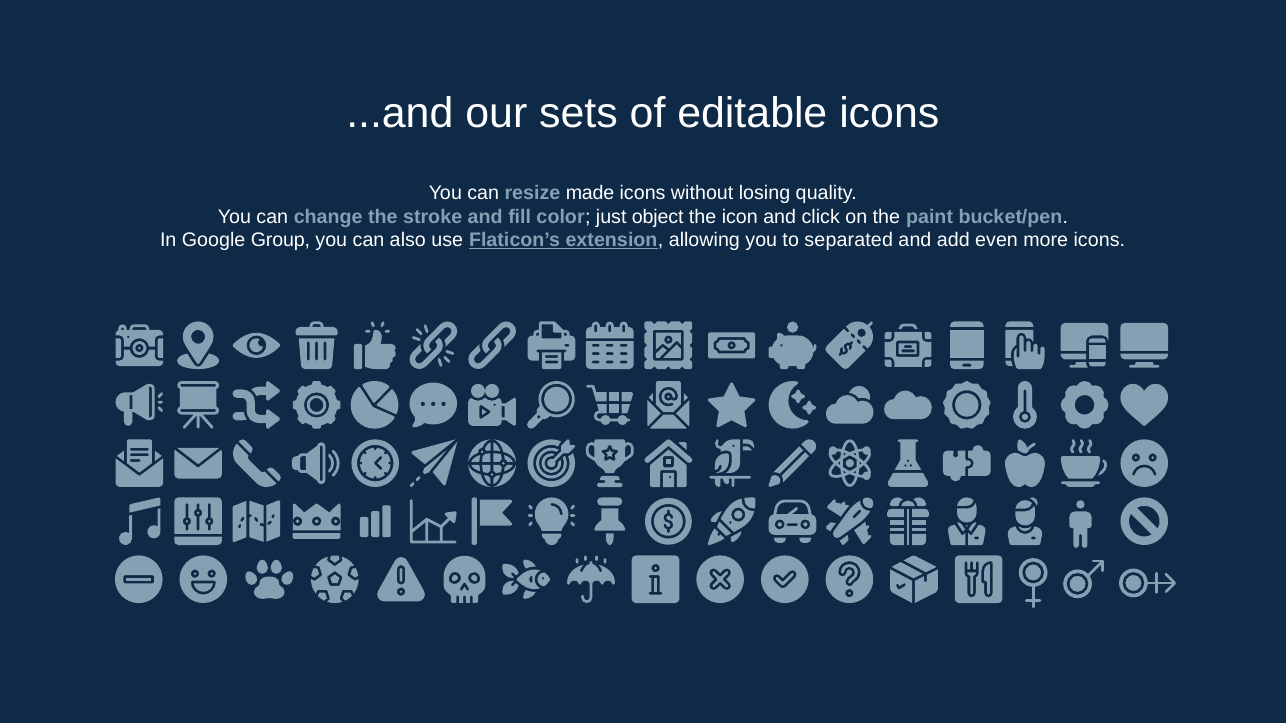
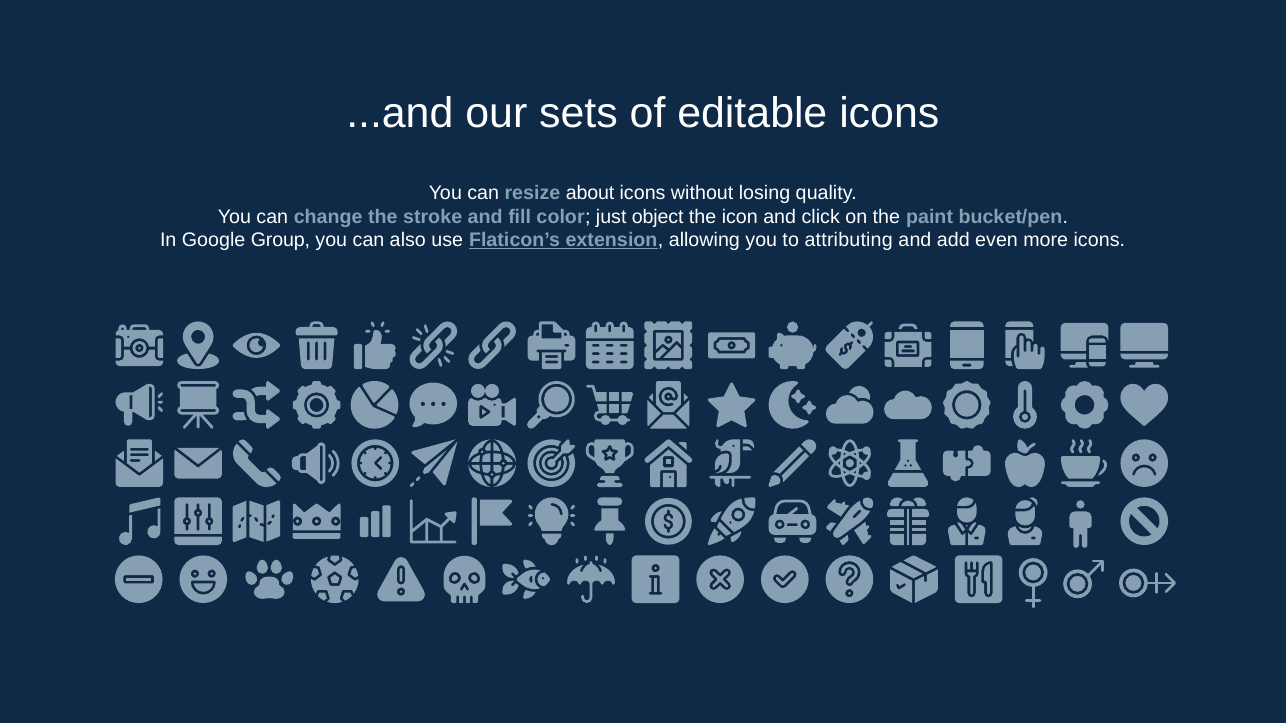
made: made -> about
separated: separated -> attributing
